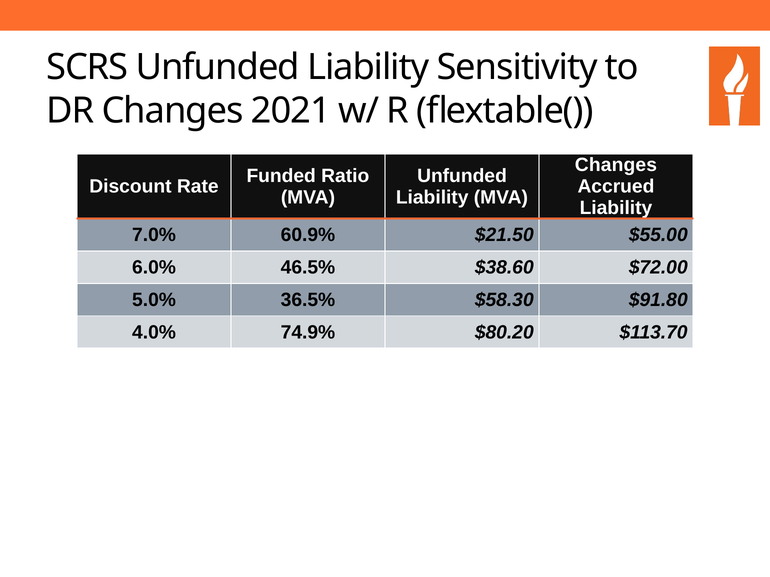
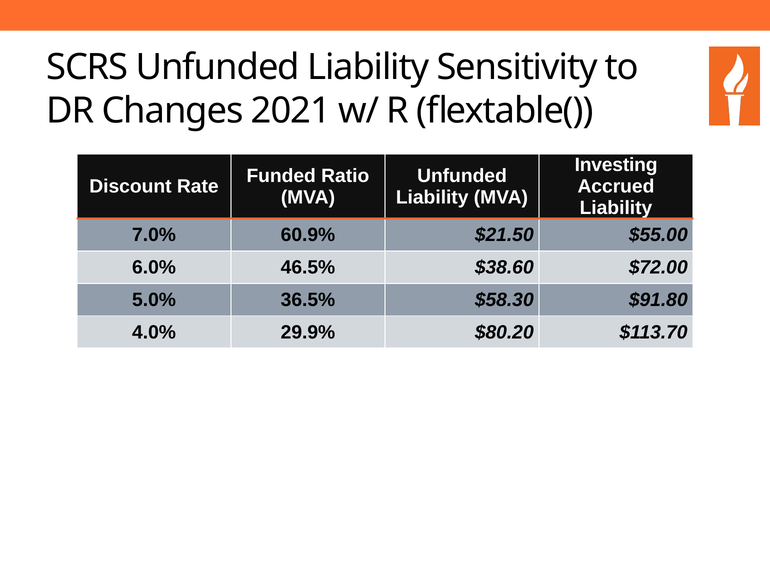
Changes at (616, 165): Changes -> Investing
74.9%: 74.9% -> 29.9%
